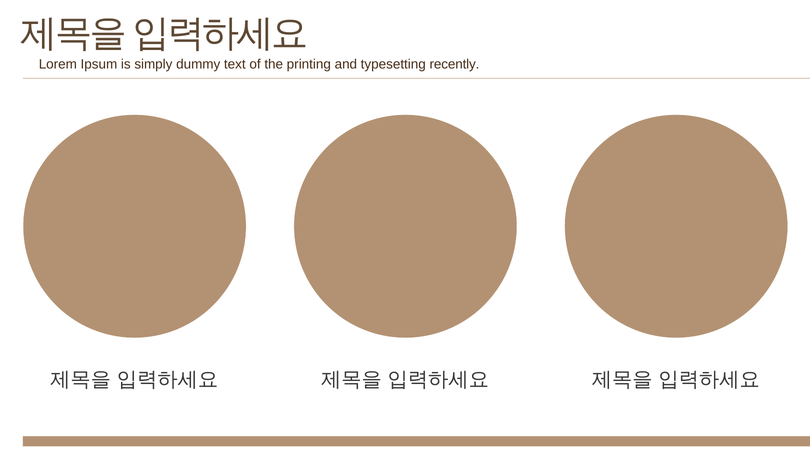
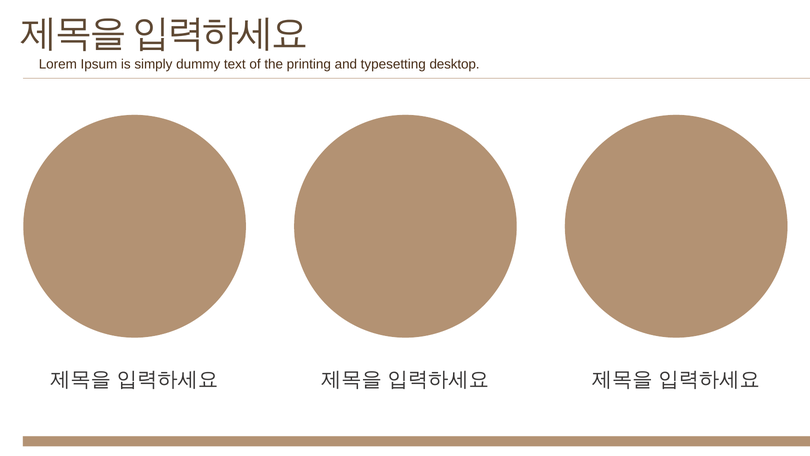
recently: recently -> desktop
